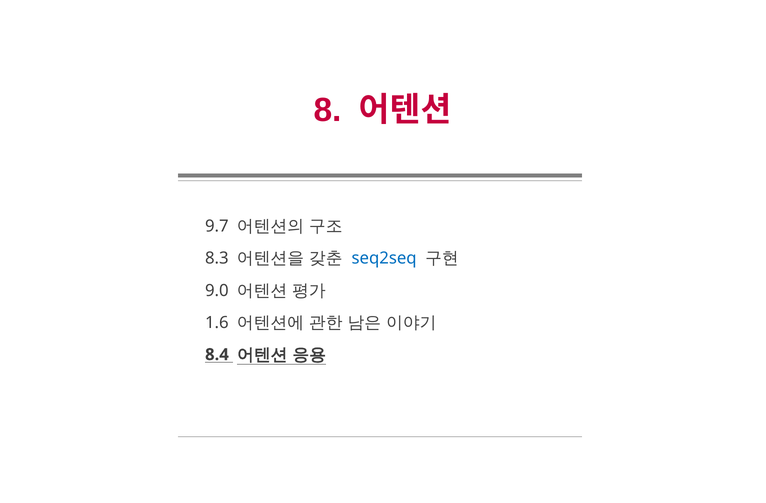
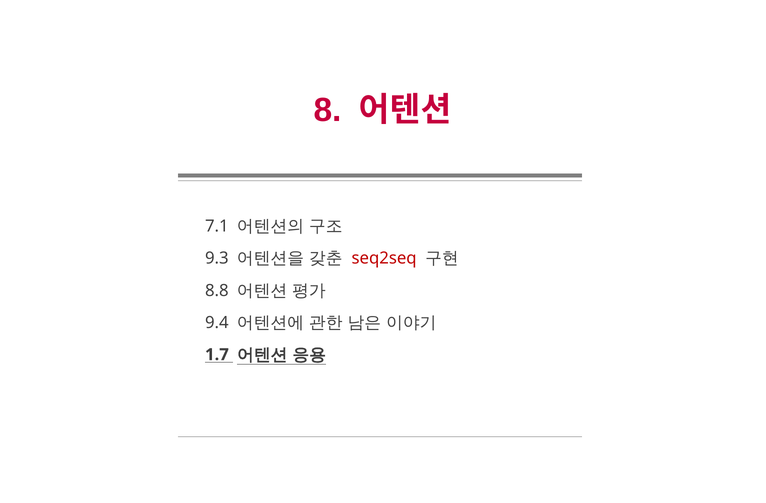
9.7: 9.7 -> 7.1
8.3: 8.3 -> 9.3
seq2seq colour: blue -> red
9.0: 9.0 -> 8.8
1.6: 1.6 -> 9.4
8.4: 8.4 -> 1.7
